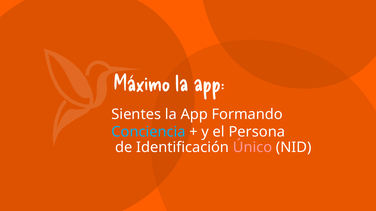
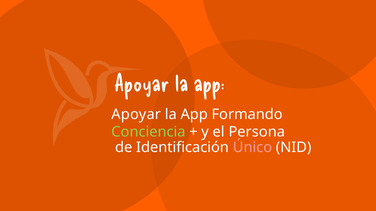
Máximo at (142, 84): Máximo -> Apoyar
Sientes at (136, 115): Sientes -> Apoyar
Conciencia colour: light blue -> light green
